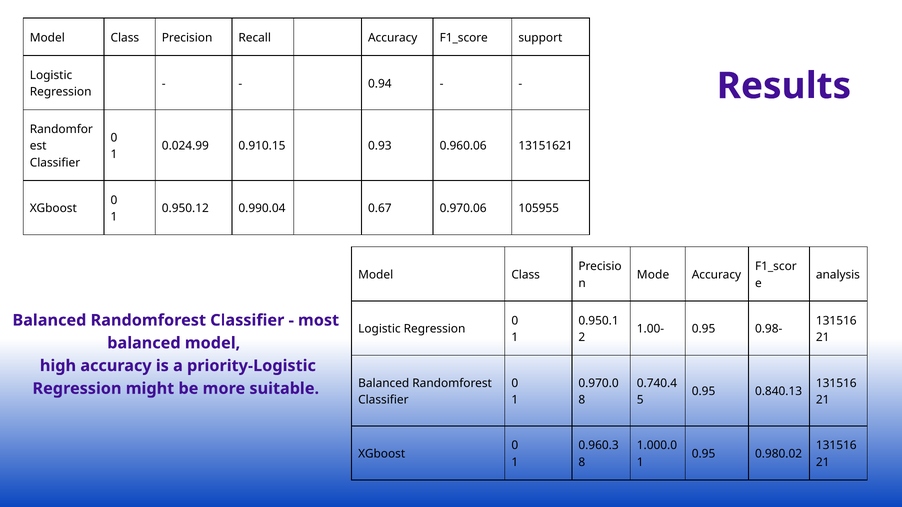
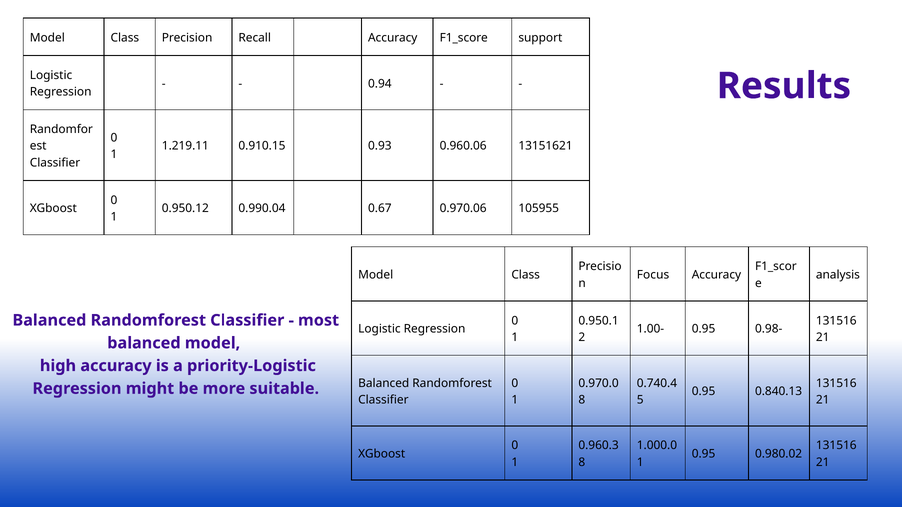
0.024.99: 0.024.99 -> 1.219.11
Mode: Mode -> Focus
